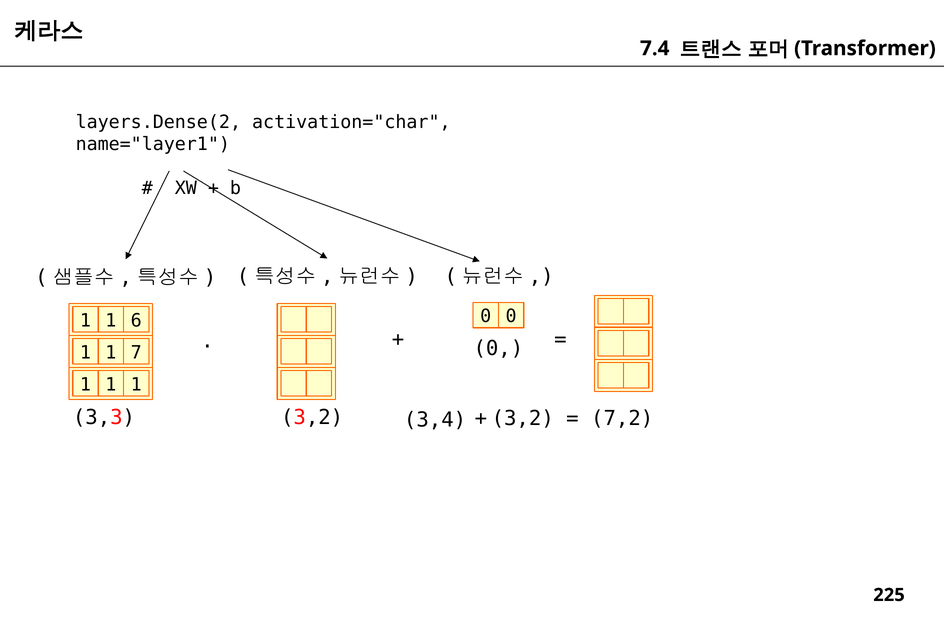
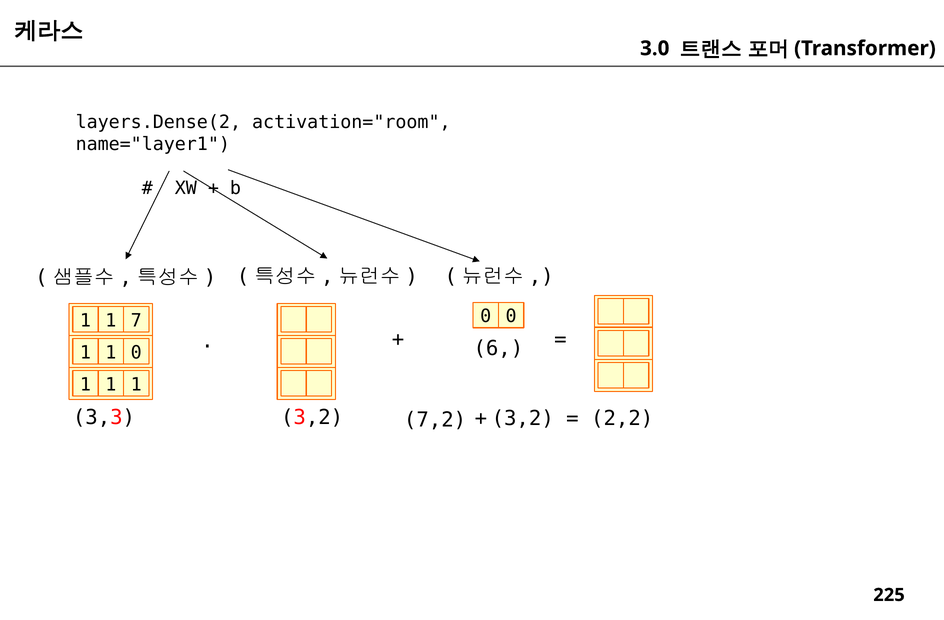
7.4: 7.4 -> 3.0
activation="char: activation="char -> activation="room
6: 6 -> 7
0 at (498, 349): 0 -> 6
1 7: 7 -> 0
7,2: 7,2 -> 2,2
3,4: 3,4 -> 7,2
